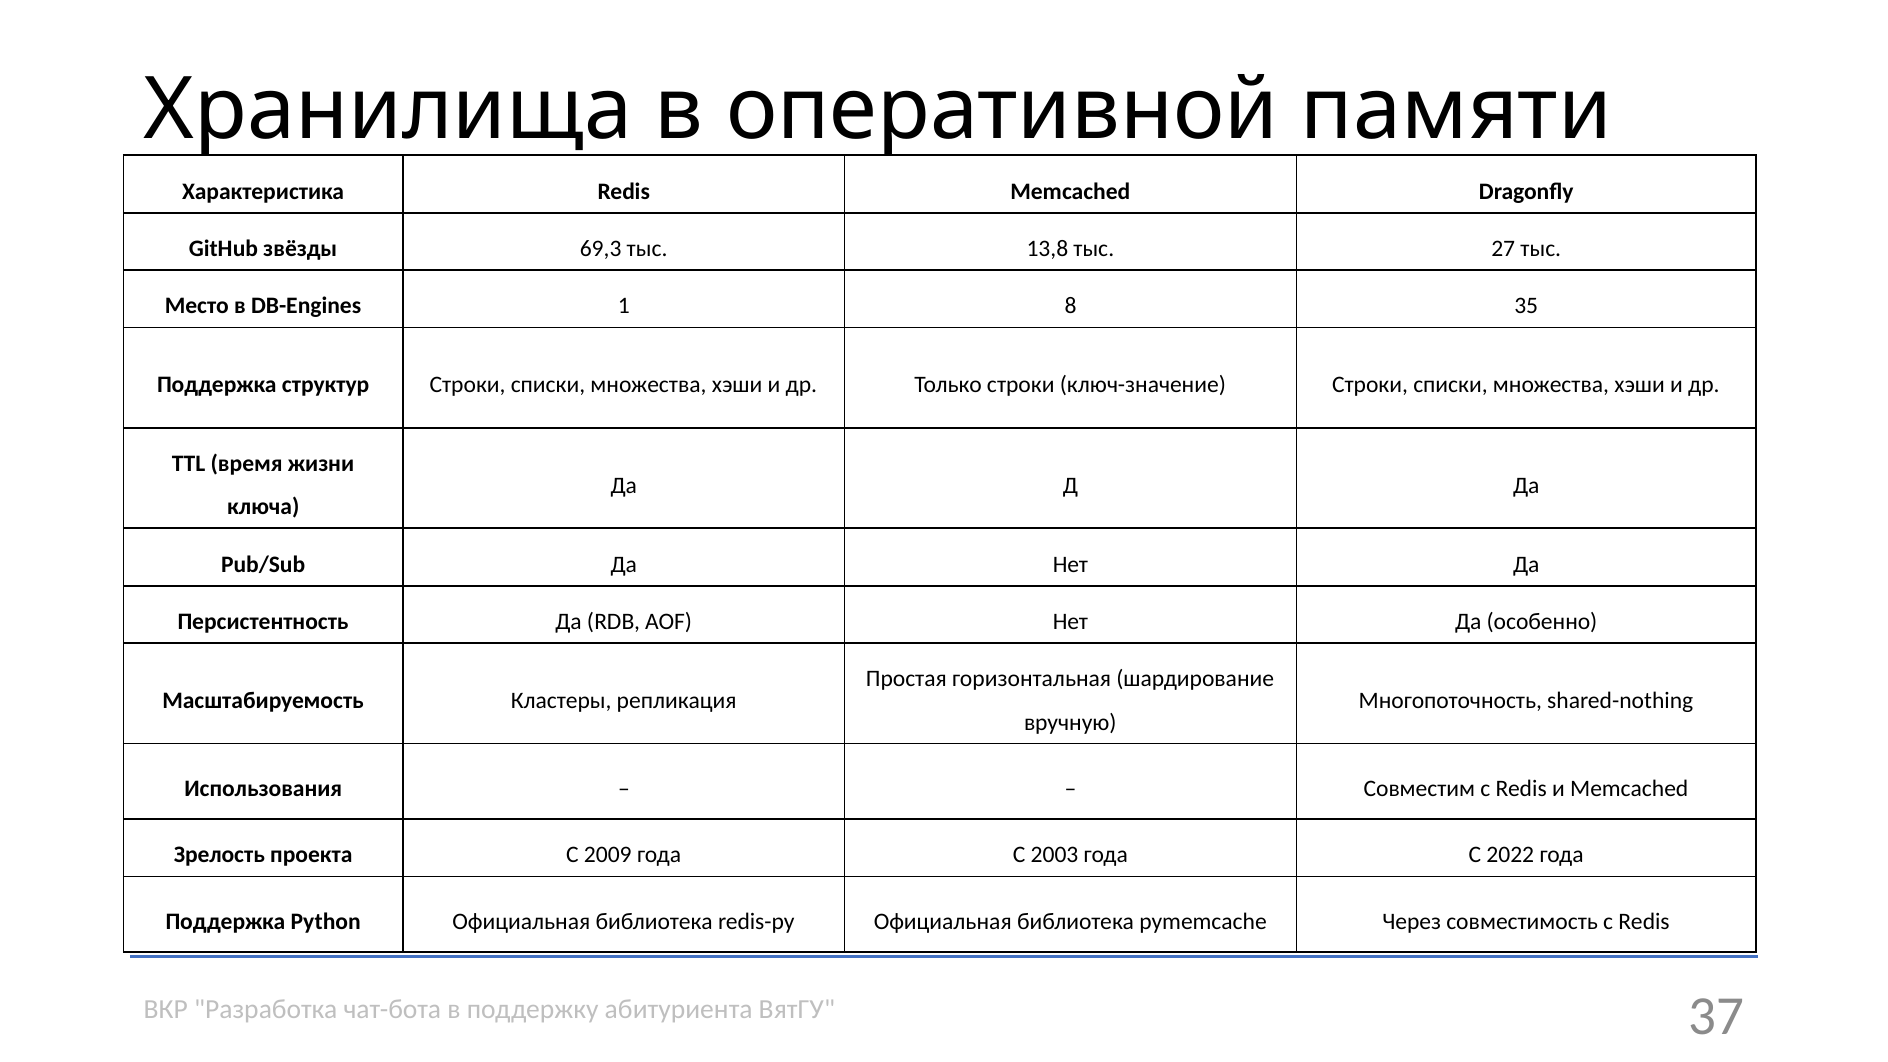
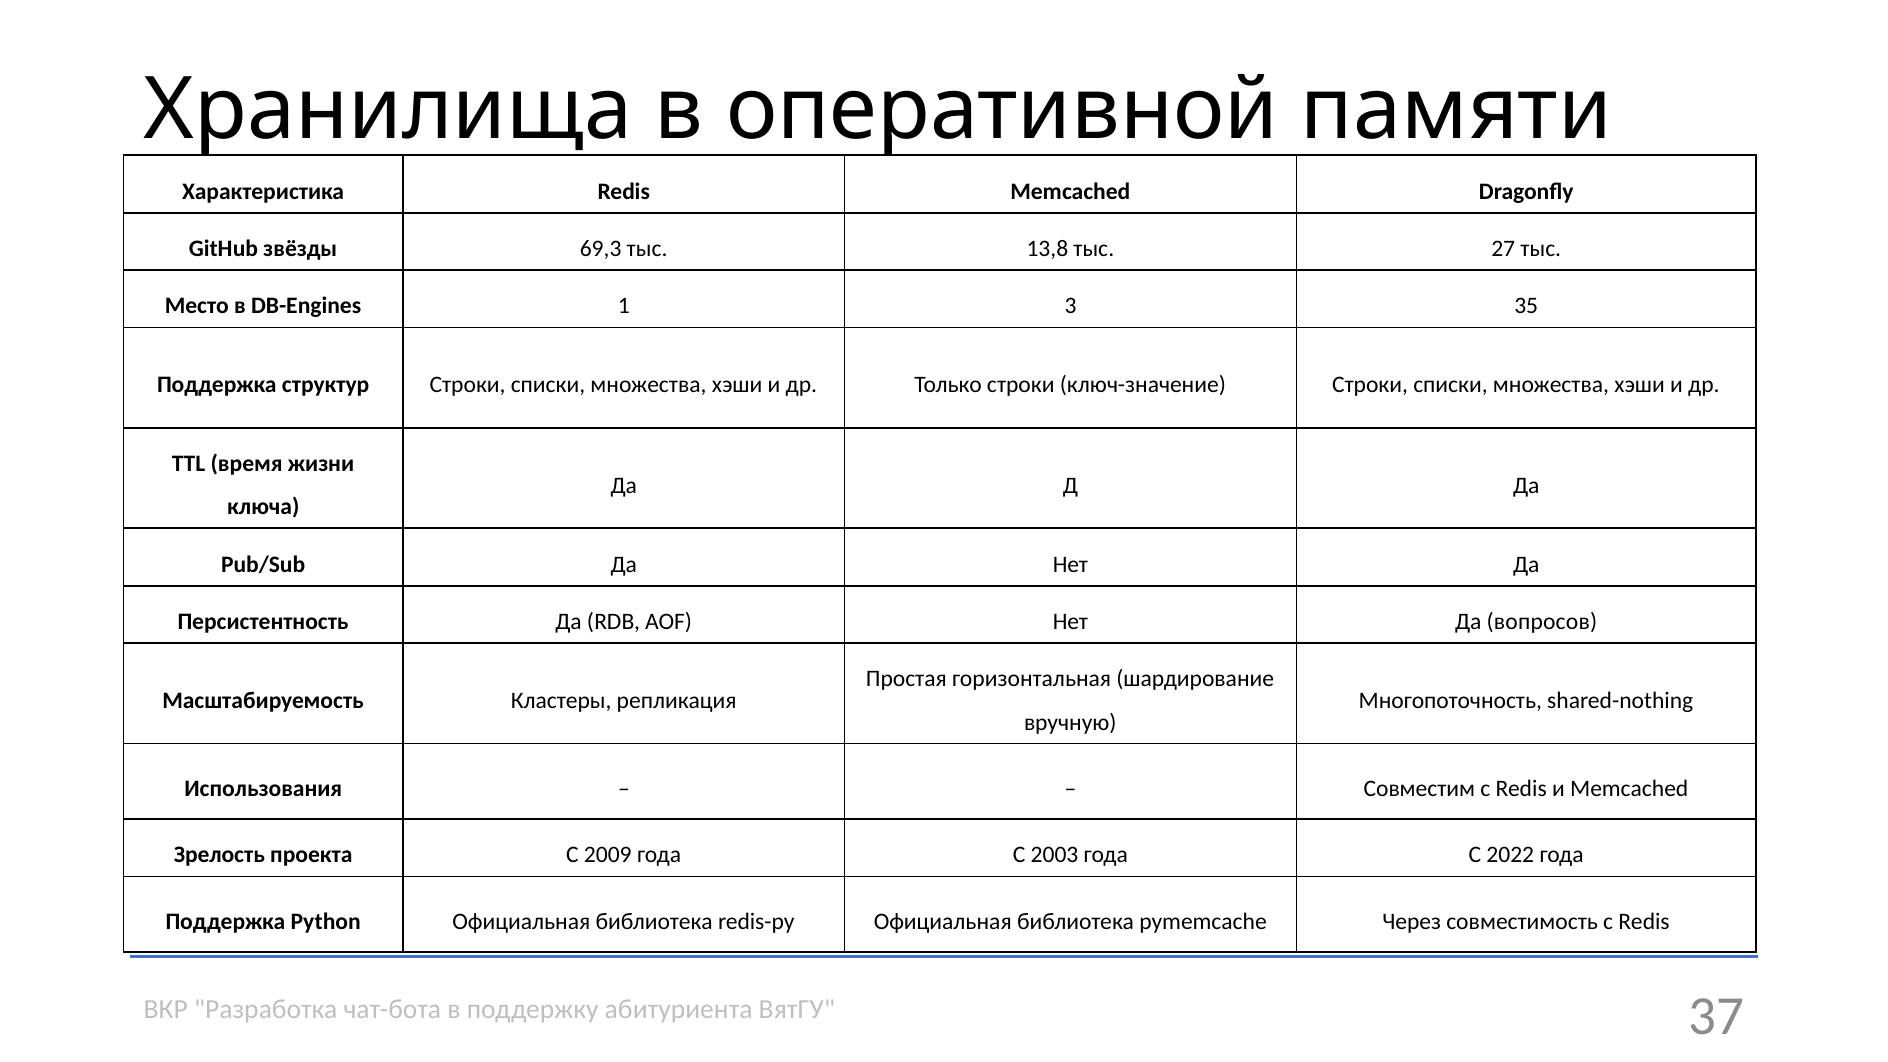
8: 8 -> 3
особенно: особенно -> вопросов
